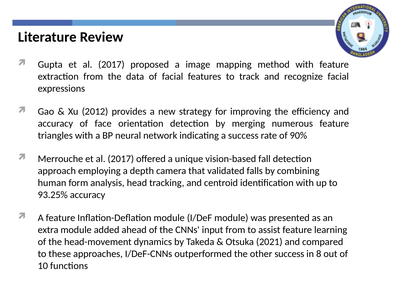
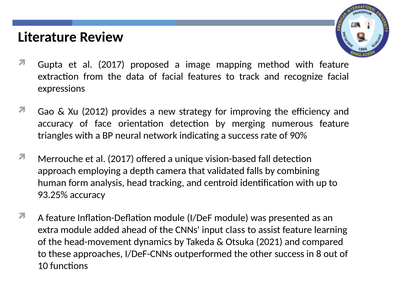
input from: from -> class
